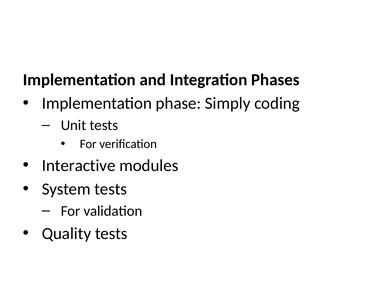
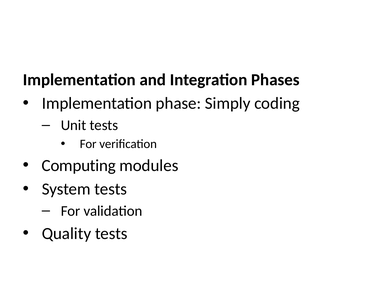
Interactive: Interactive -> Computing
